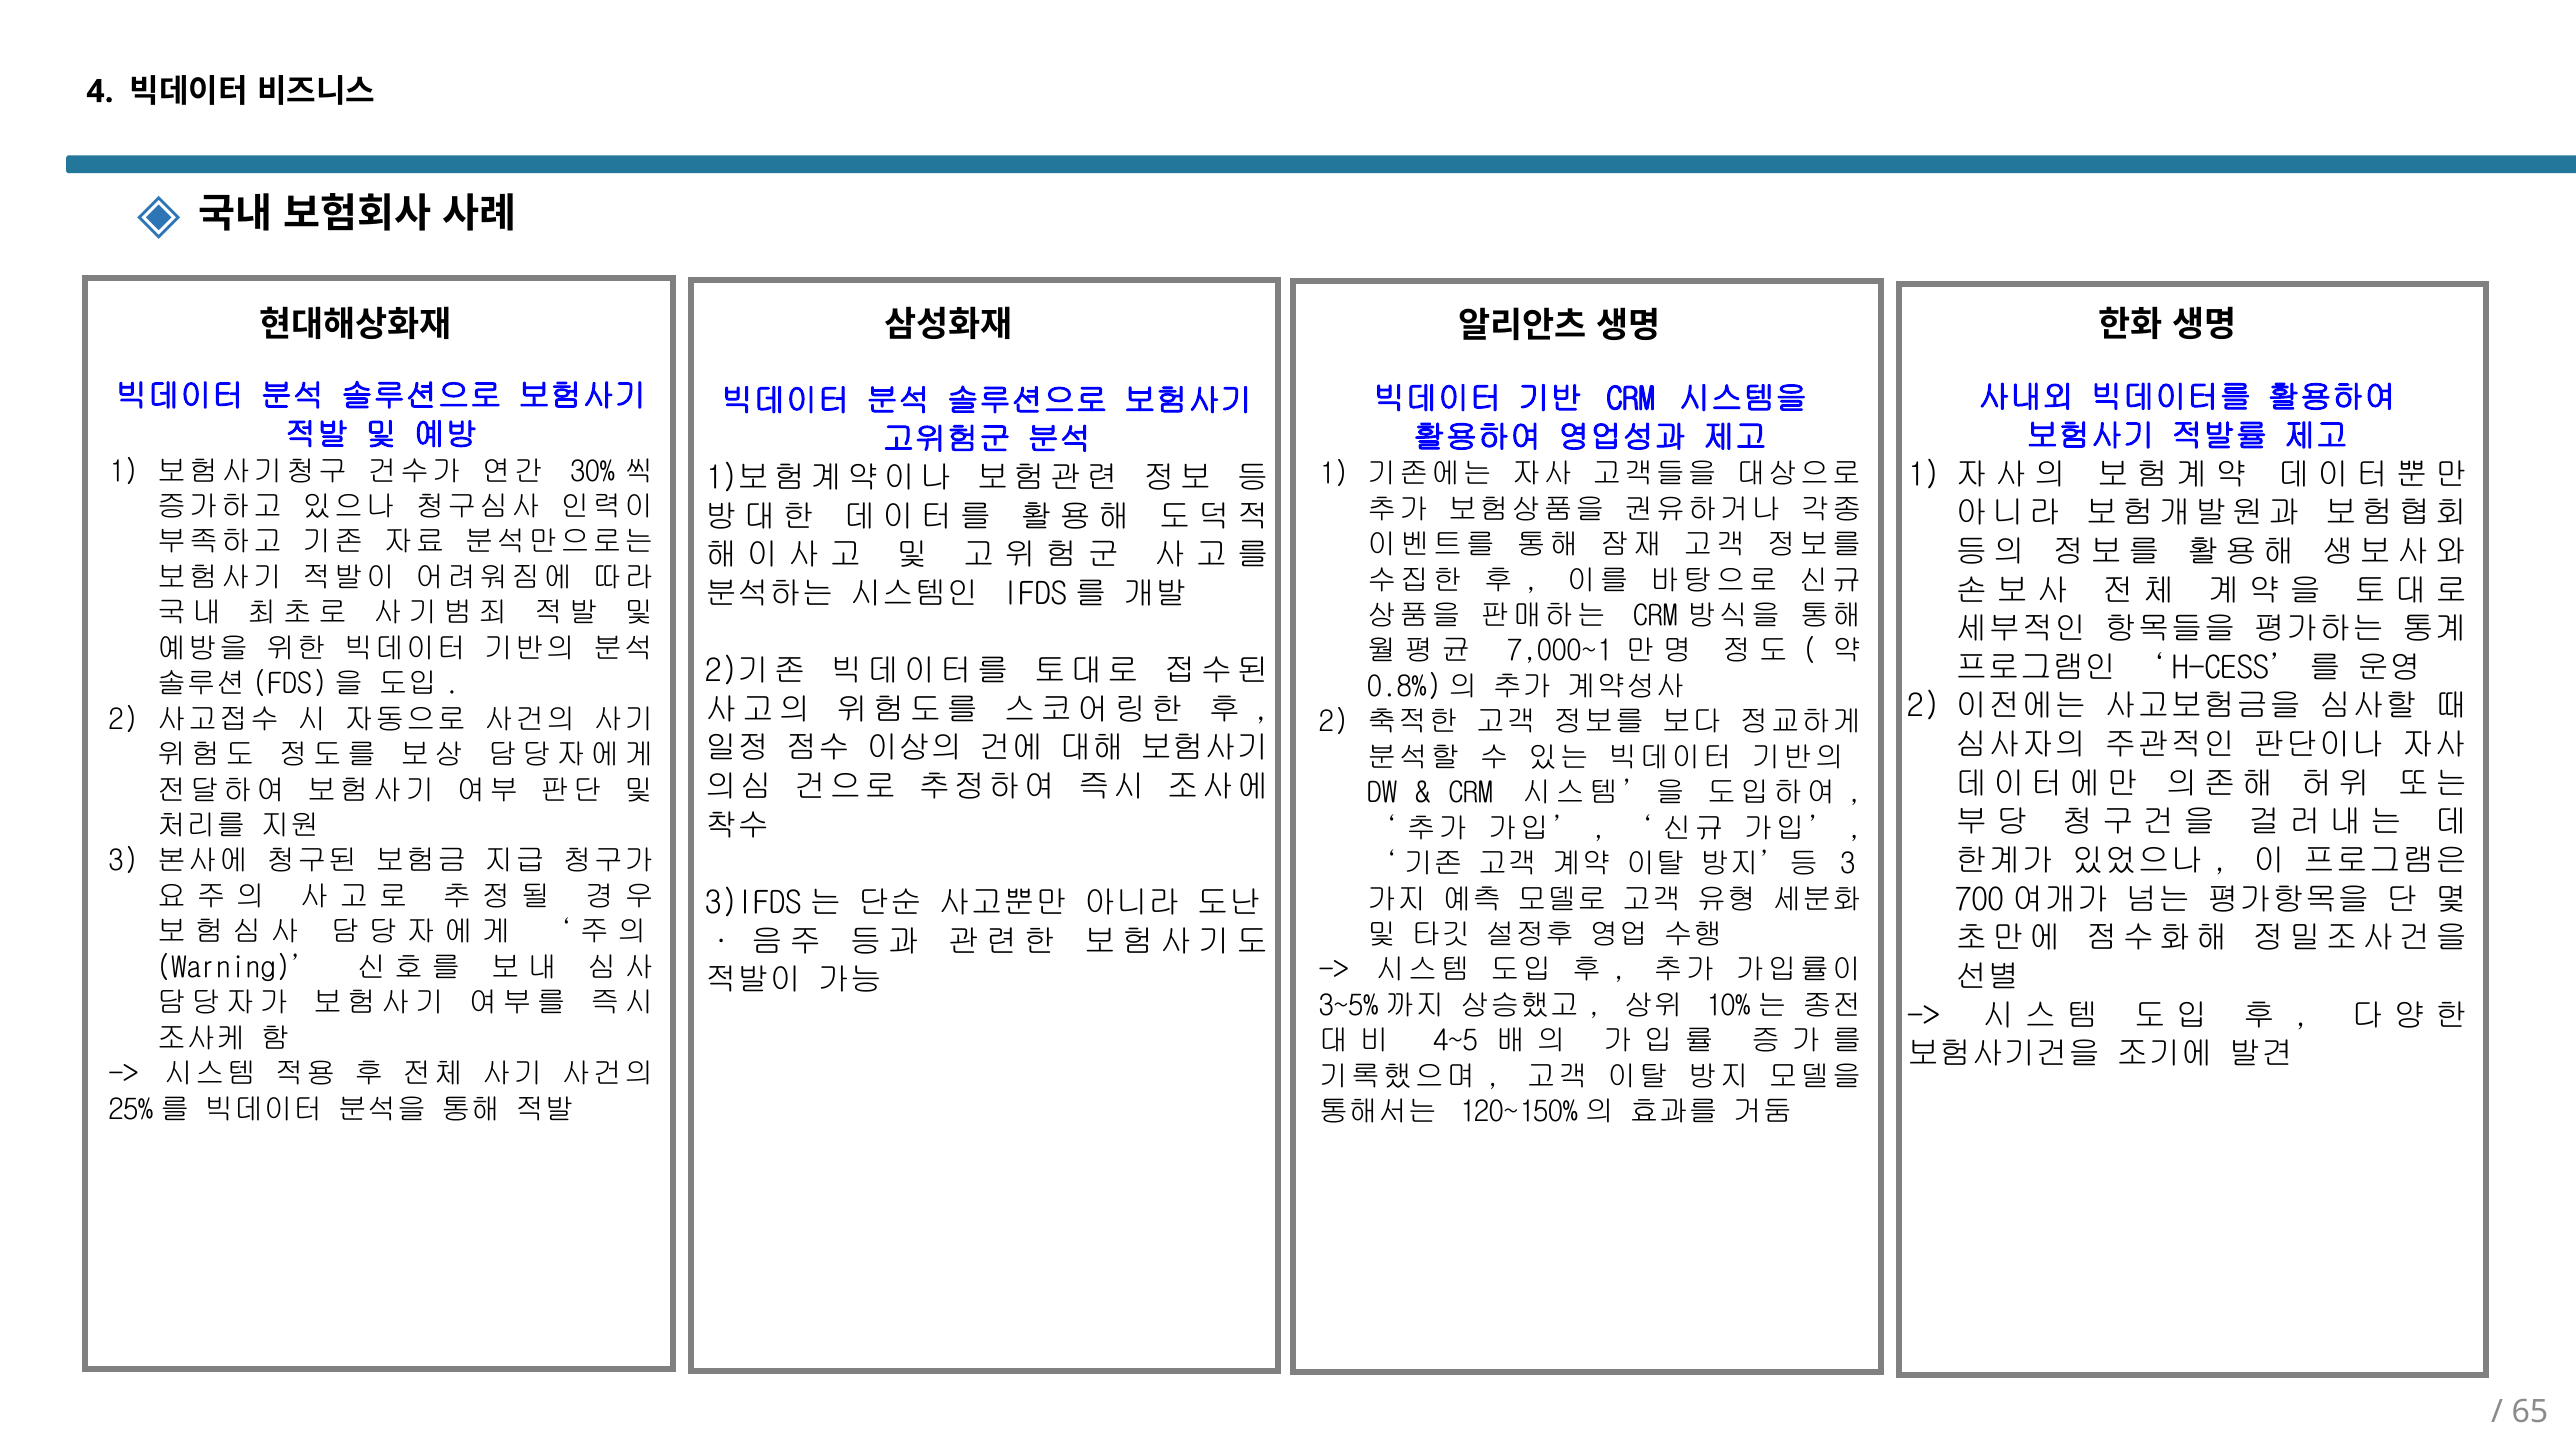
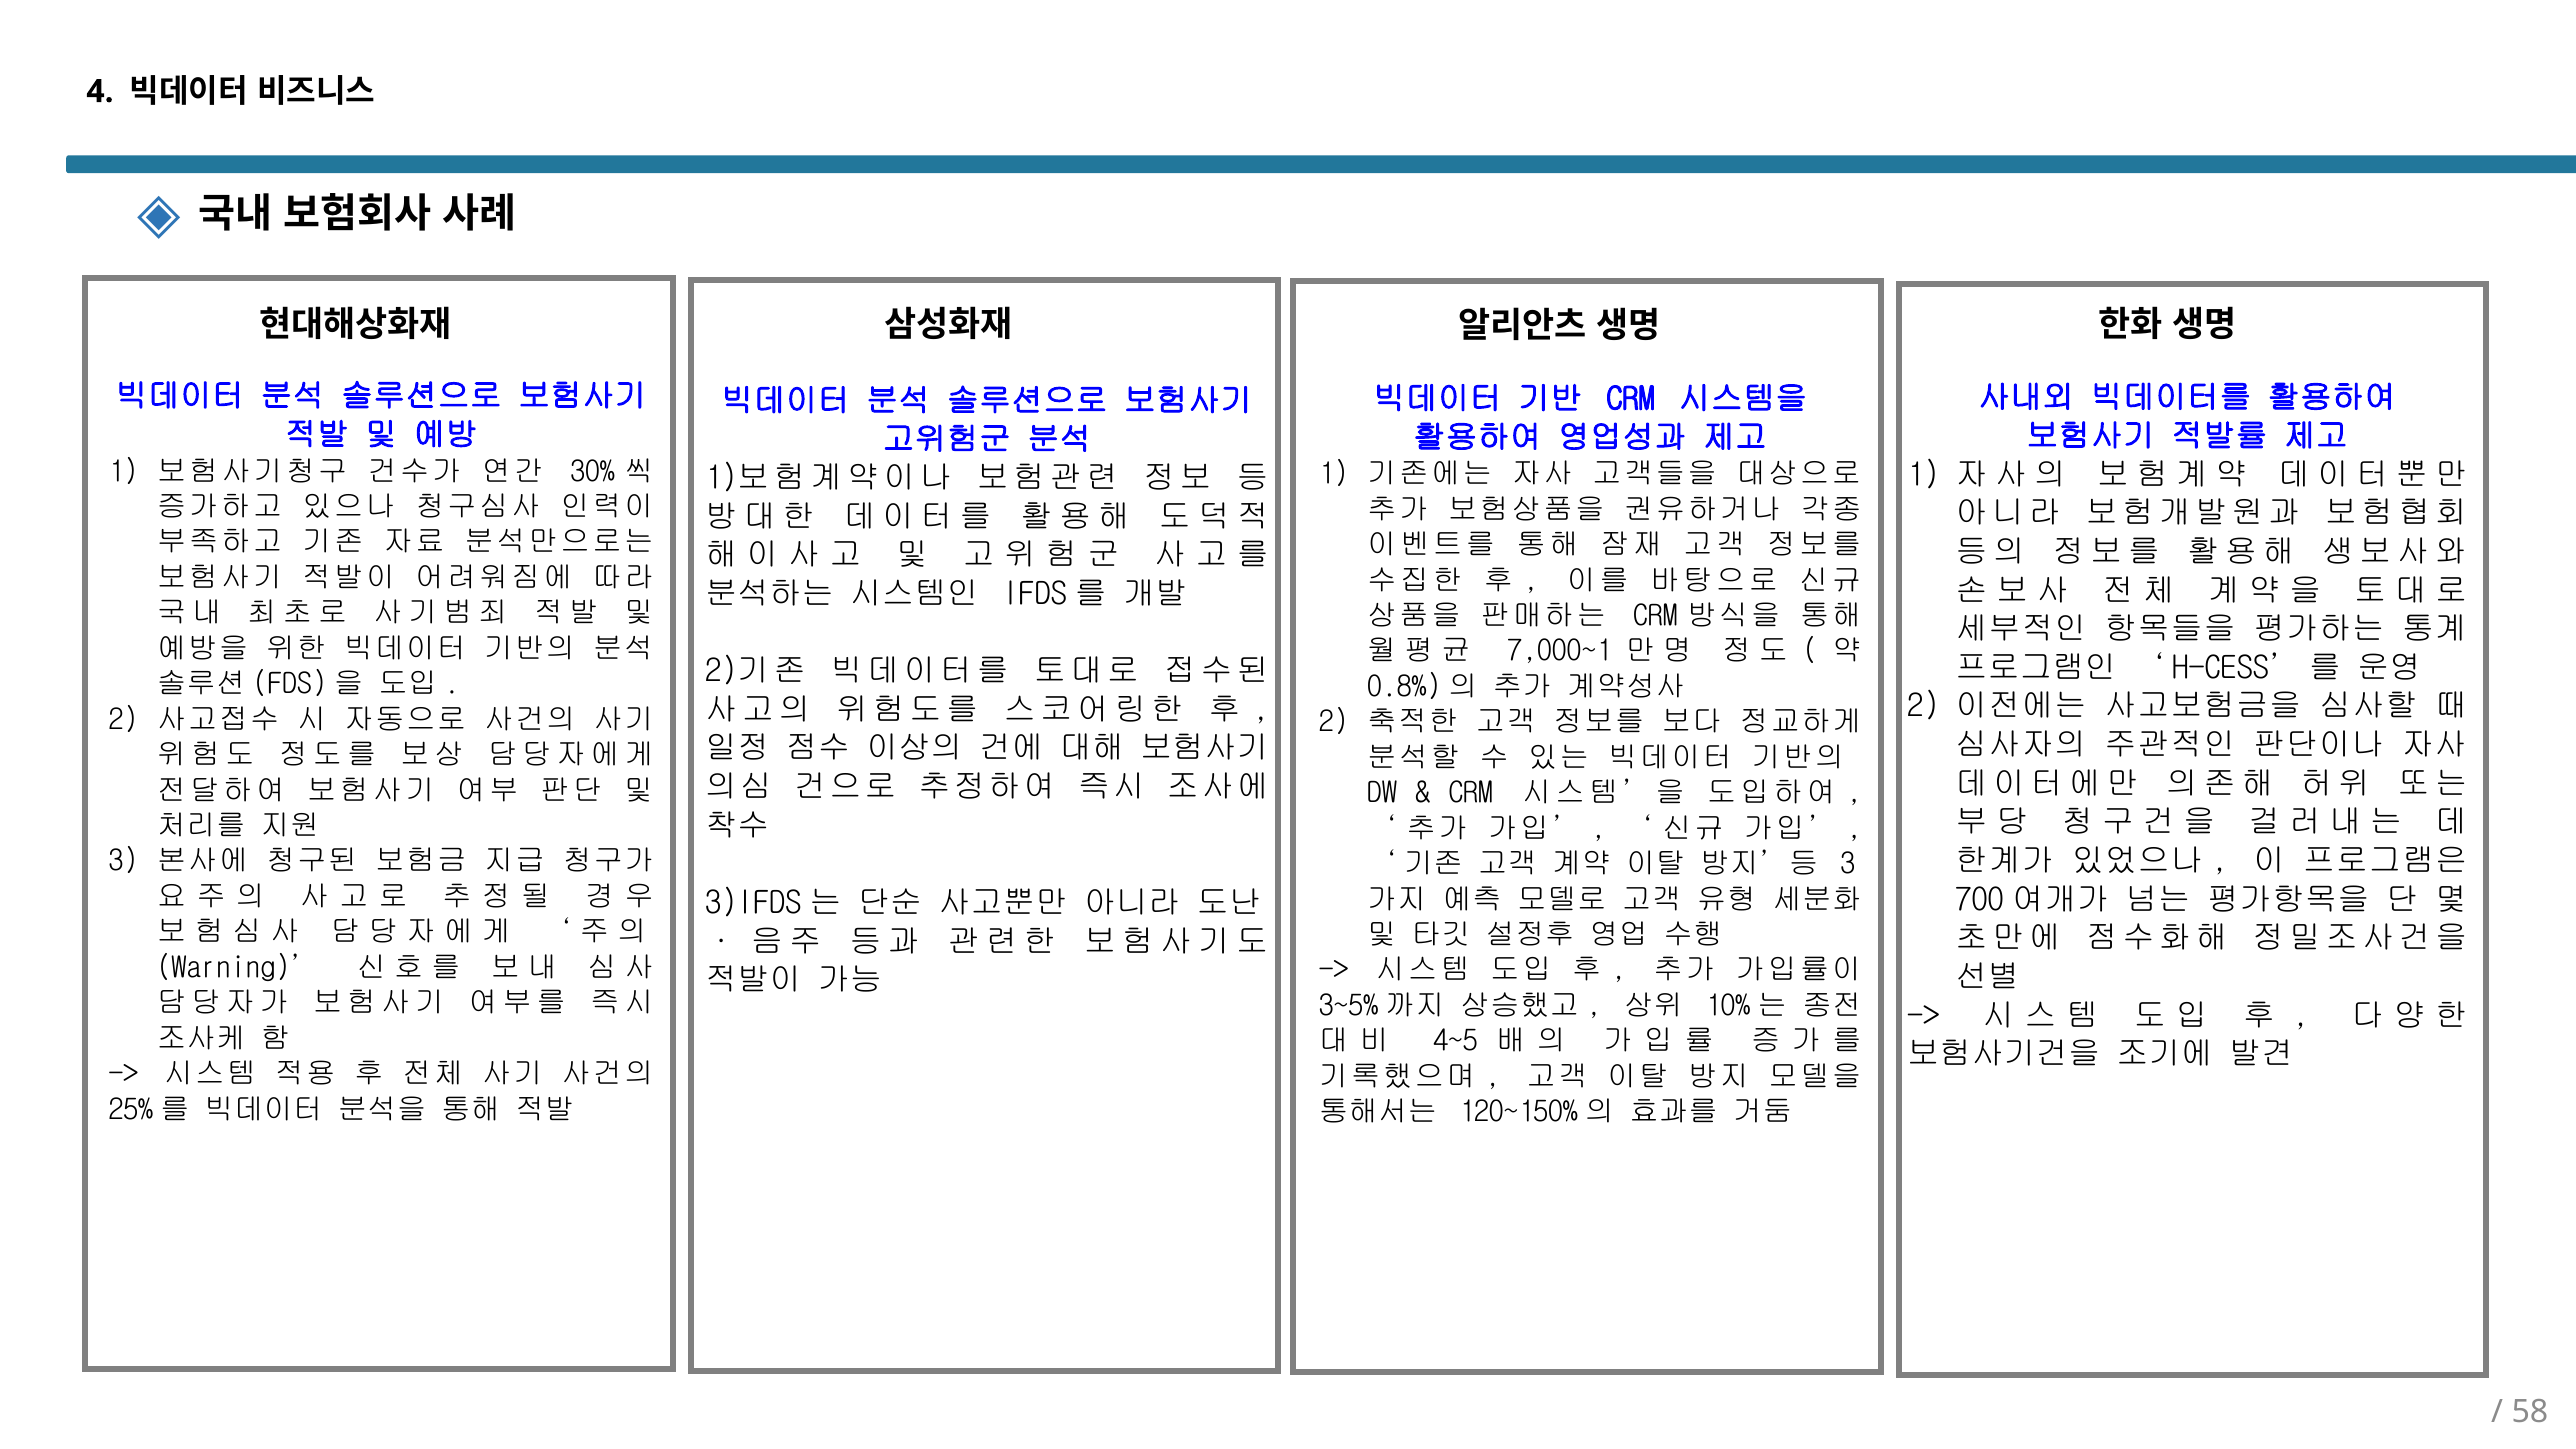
65: 65 -> 58
